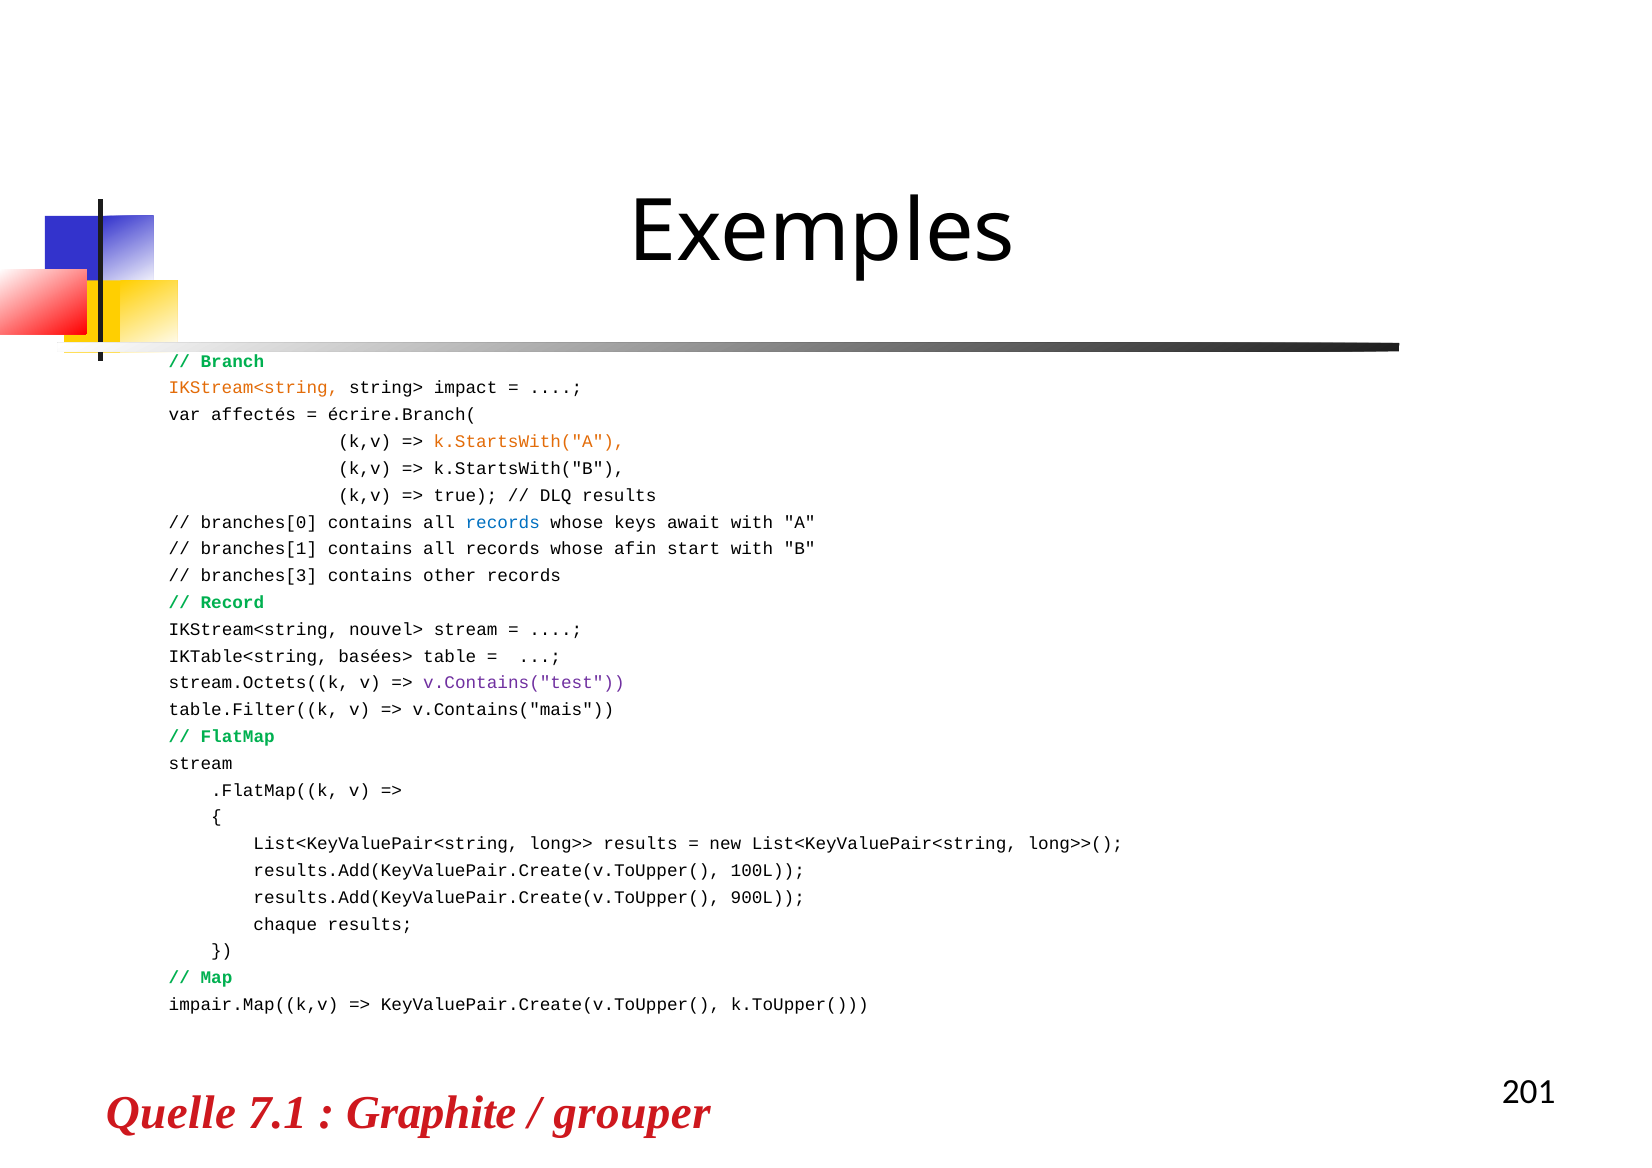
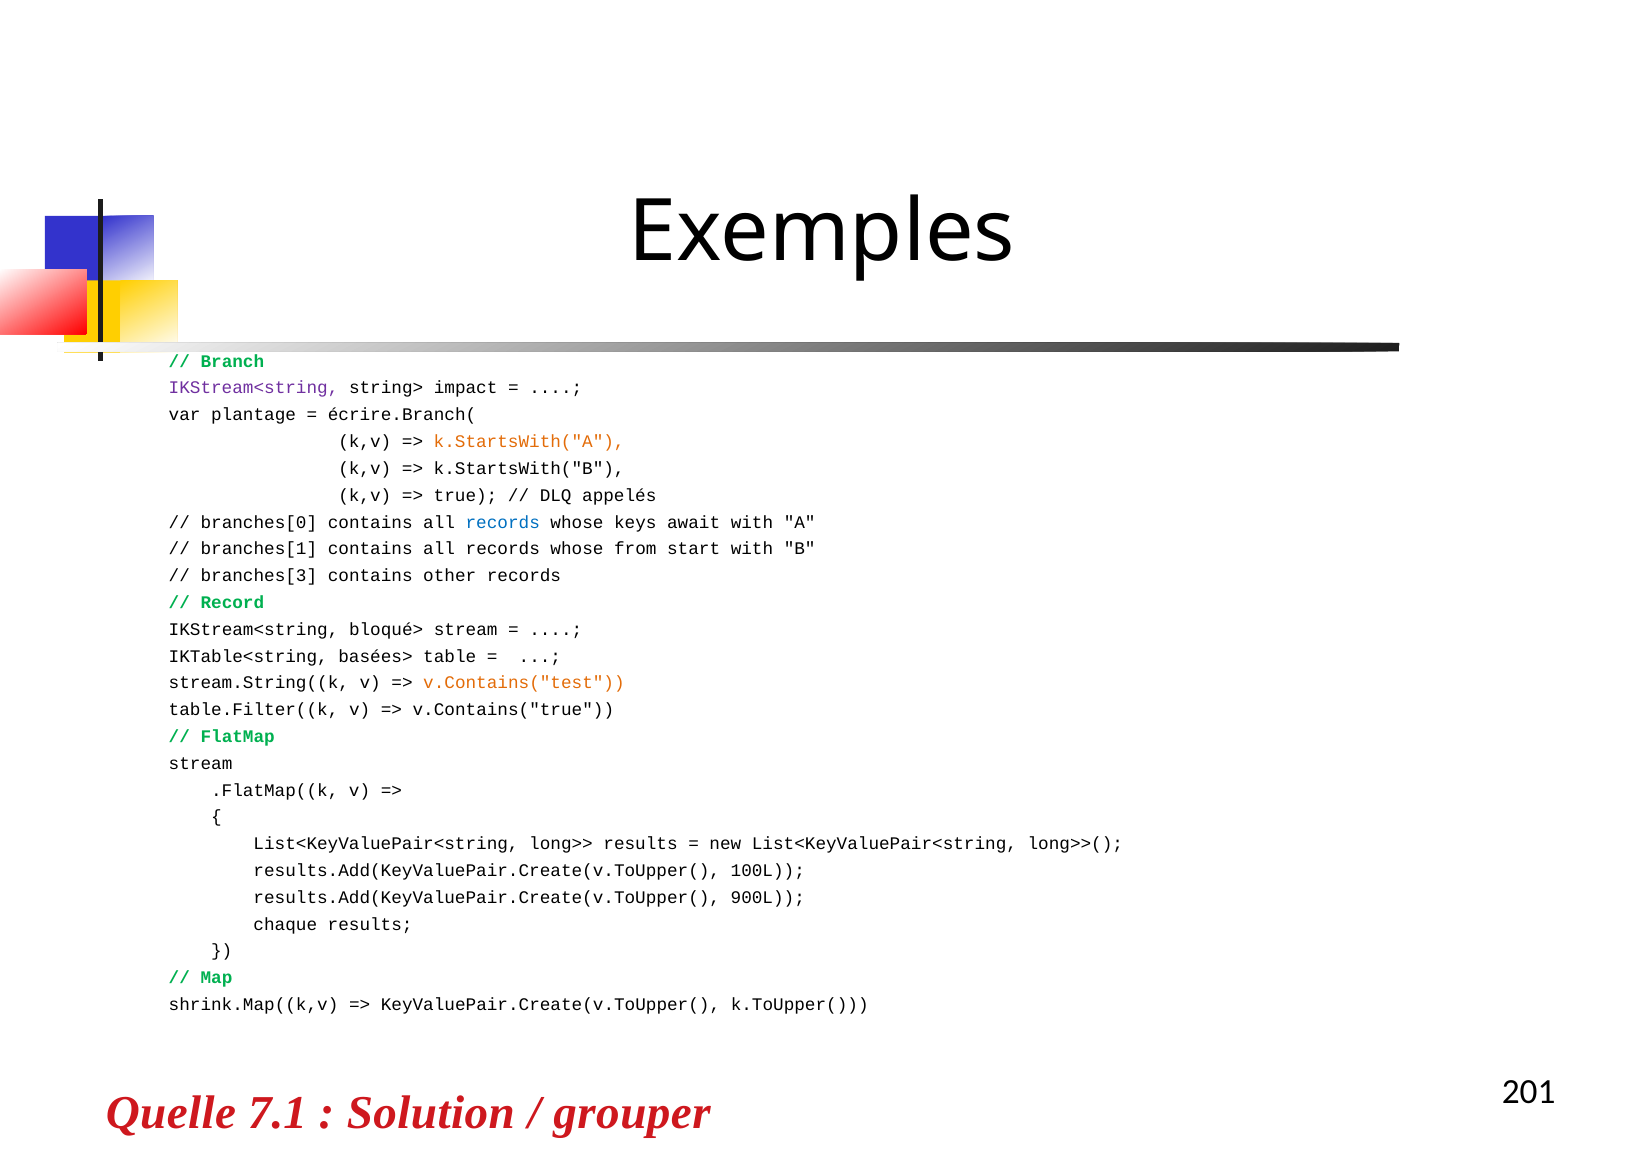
IKStream<string at (254, 388) colour: orange -> purple
affectés: affectés -> plantage
DLQ results: results -> appelés
afin: afin -> from
nouvel>: nouvel> -> bloqué>
stream.Octets((k: stream.Octets((k -> stream.String((k
v.Contains("test colour: purple -> orange
v.Contains("mais: v.Contains("mais -> v.Contains("true
impair.Map((k,v: impair.Map((k,v -> shrink.Map((k,v
Graphite: Graphite -> Solution
